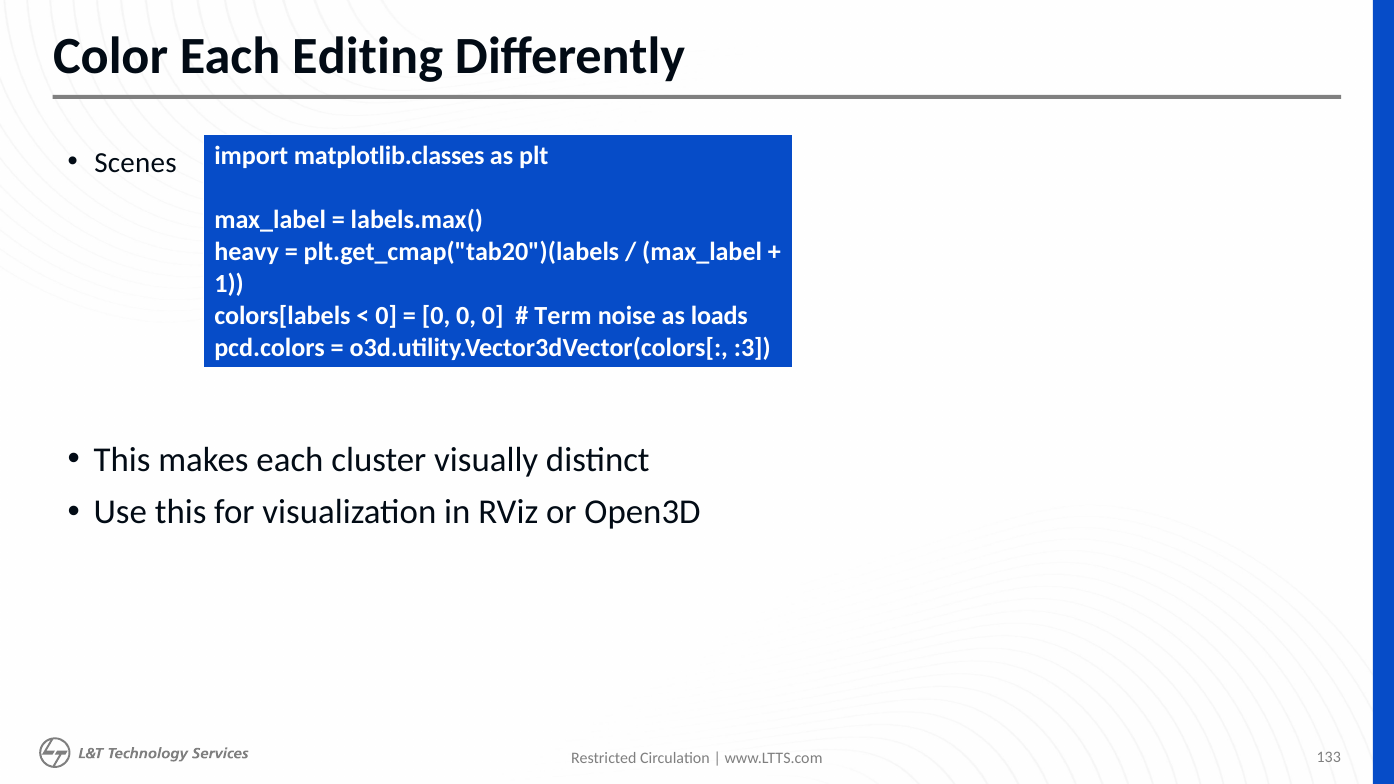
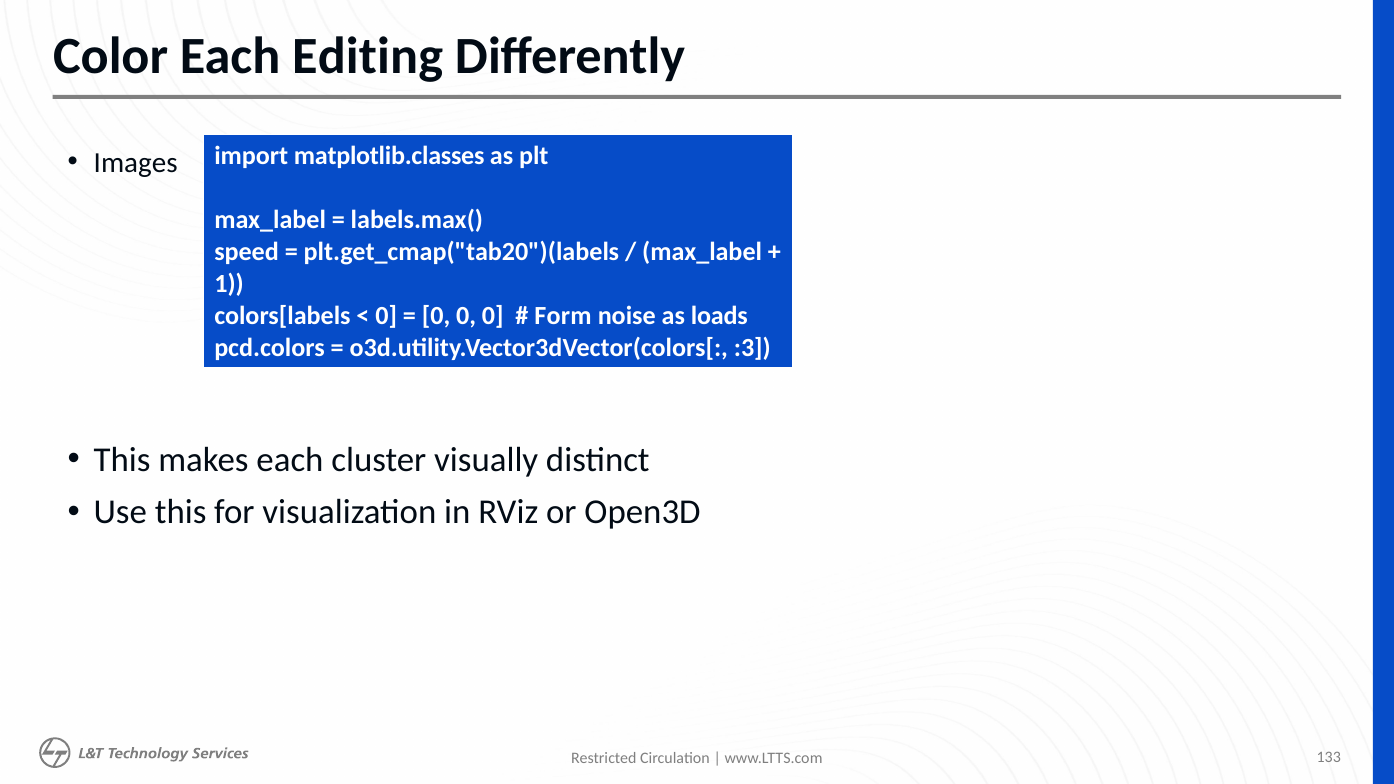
Scenes: Scenes -> Images
heavy: heavy -> speed
Term: Term -> Form
